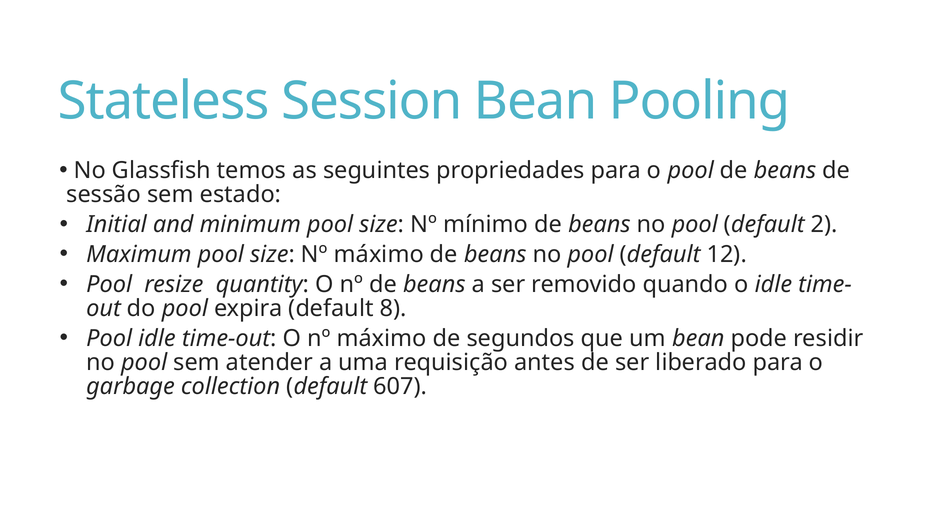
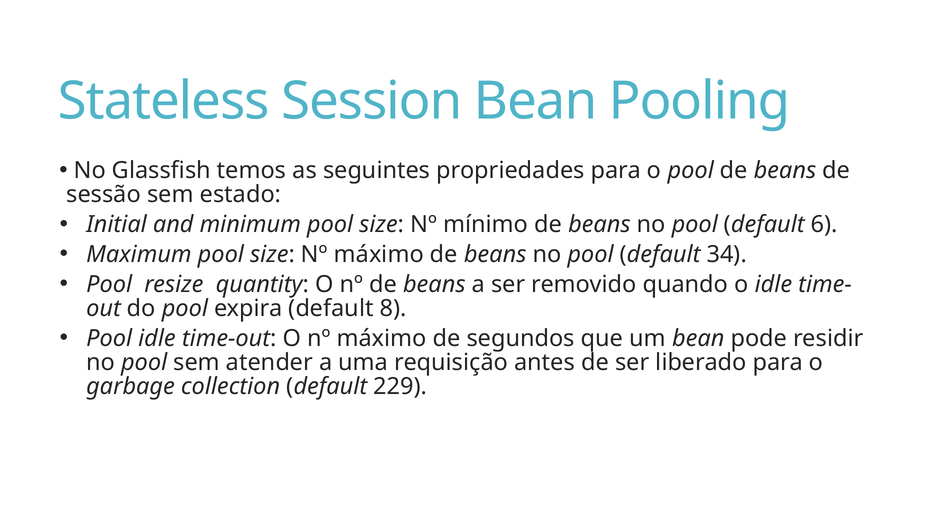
2: 2 -> 6
12: 12 -> 34
607: 607 -> 229
